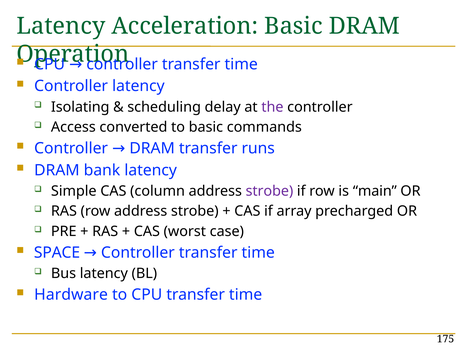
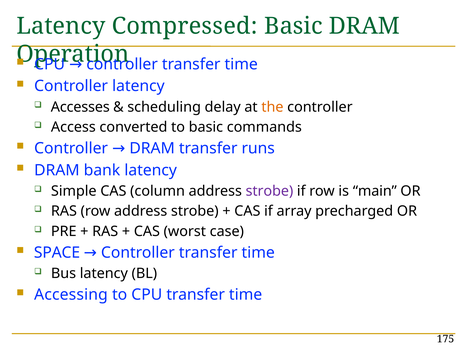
Acceleration: Acceleration -> Compressed
Isolating: Isolating -> Accesses
the colour: purple -> orange
Hardware: Hardware -> Accessing
